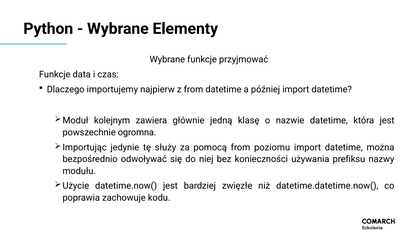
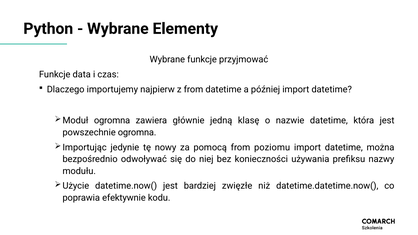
kolejnym at (112, 121): kolejnym -> ogromna
służy: służy -> nowy
zachowuje: zachowuje -> efektywnie
